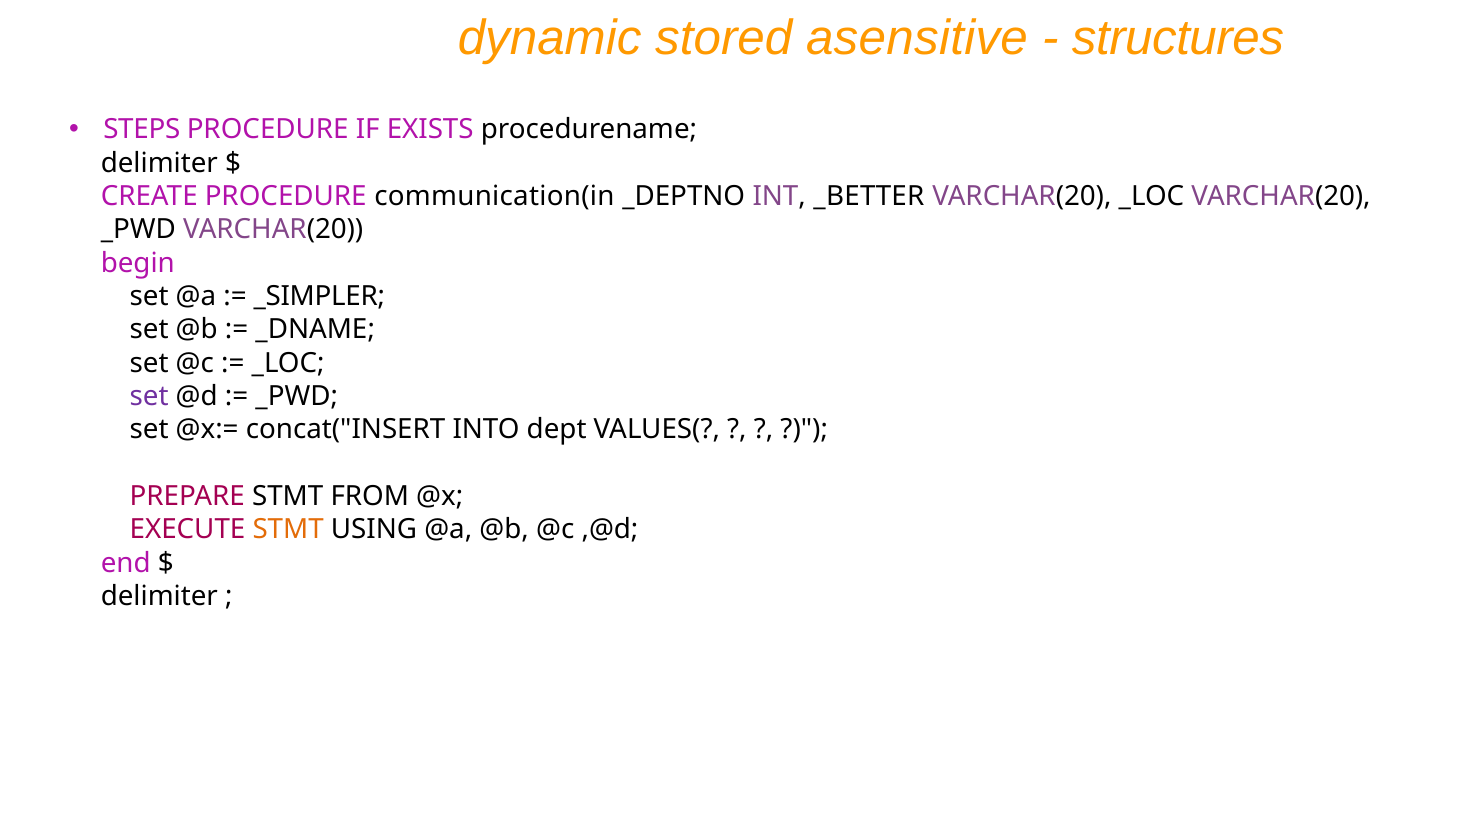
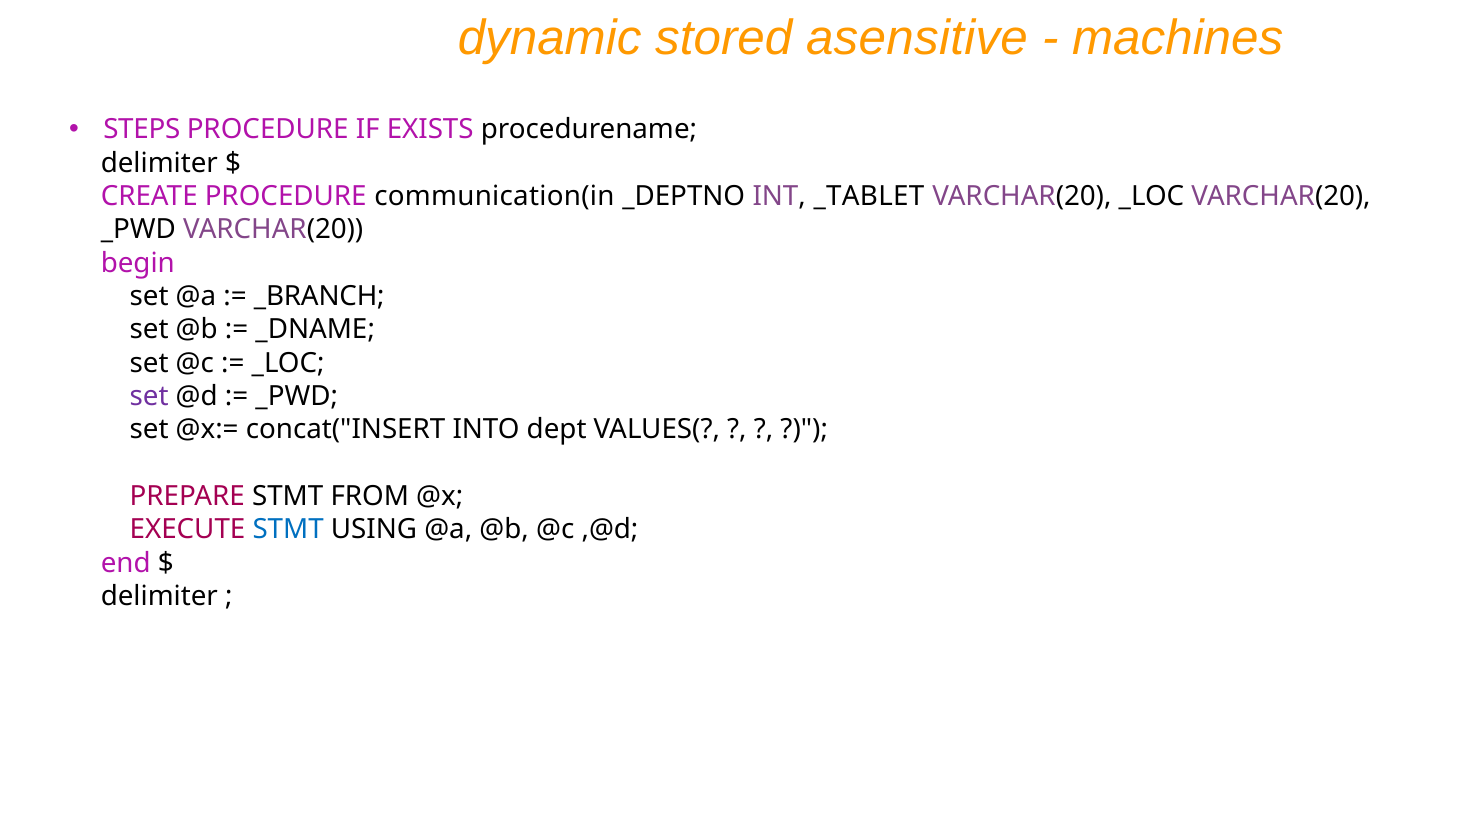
structures: structures -> machines
_BETTER: _BETTER -> _TABLET
_SIMPLER: _SIMPLER -> _BRANCH
STMT at (288, 529) colour: orange -> blue
